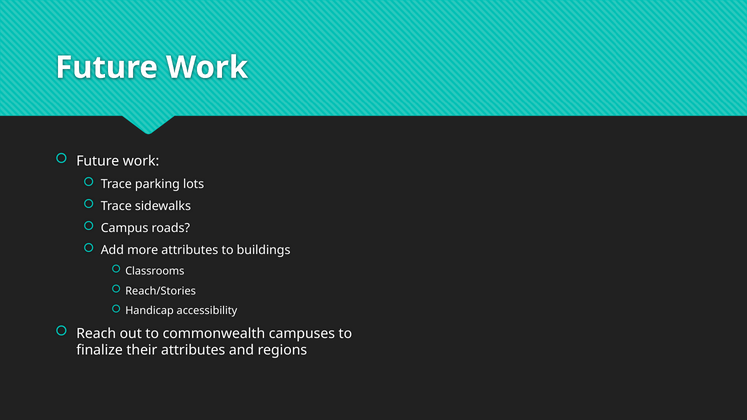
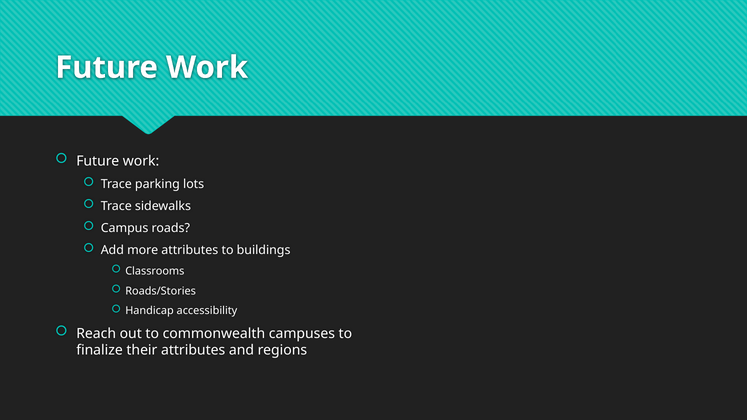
Reach/Stories: Reach/Stories -> Roads/Stories
